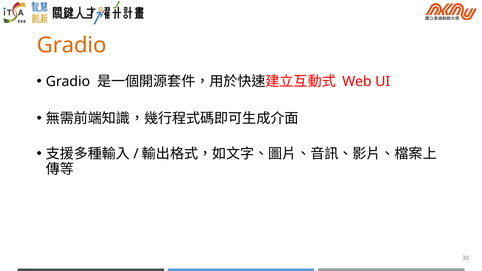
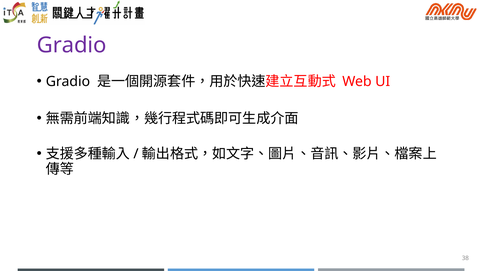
Gradio at (72, 45) colour: orange -> purple
